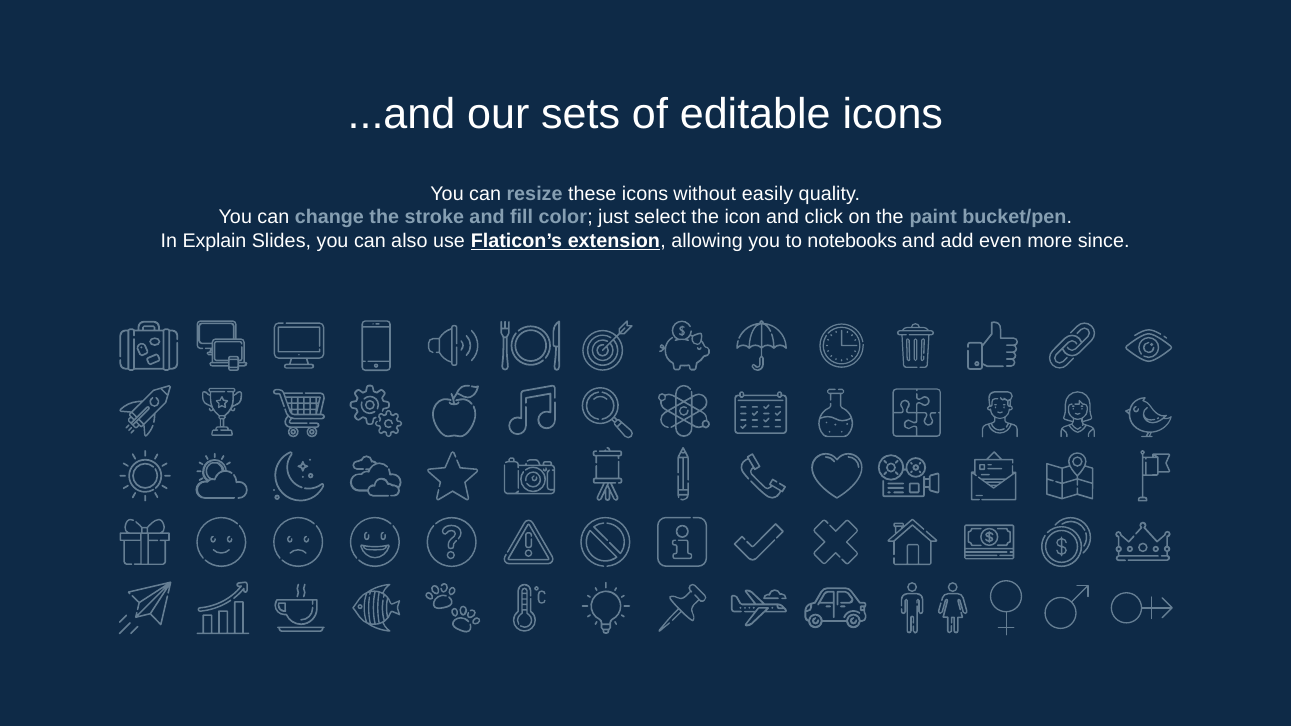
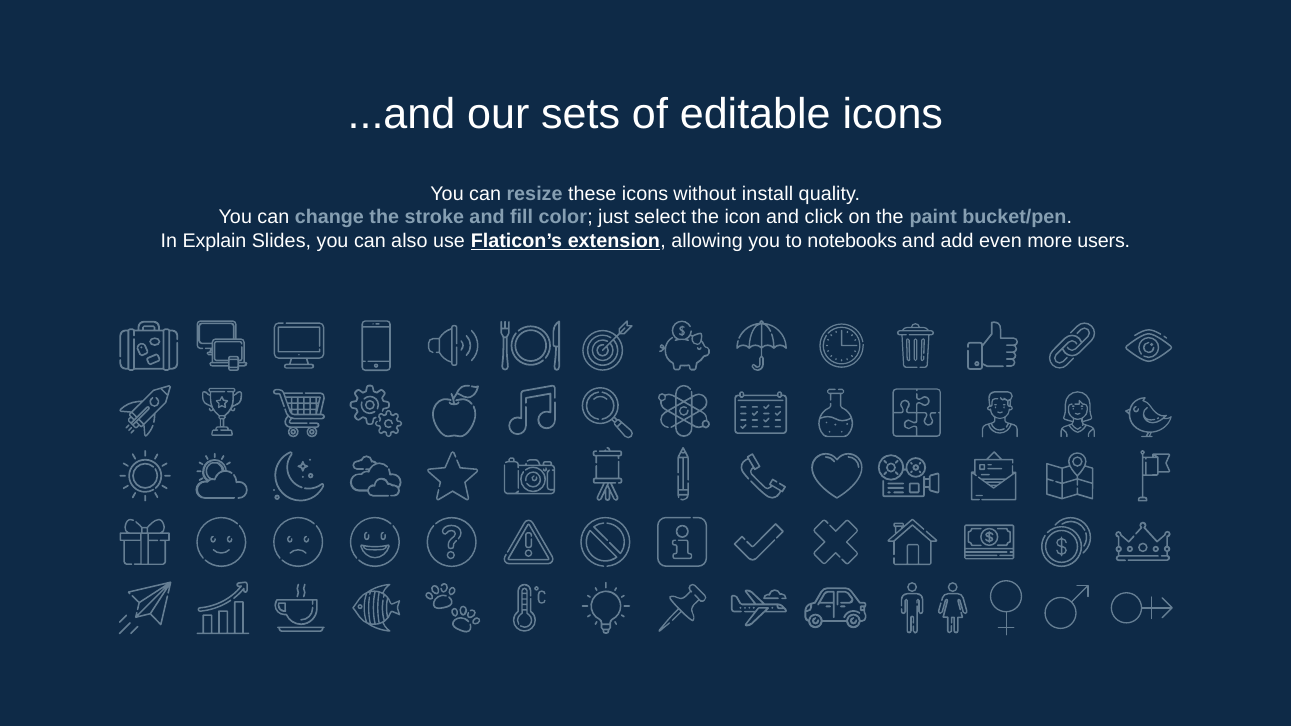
easily: easily -> install
since: since -> users
